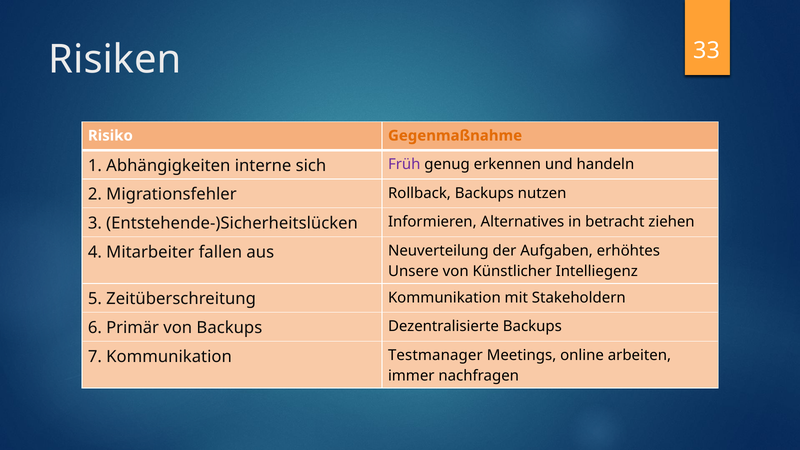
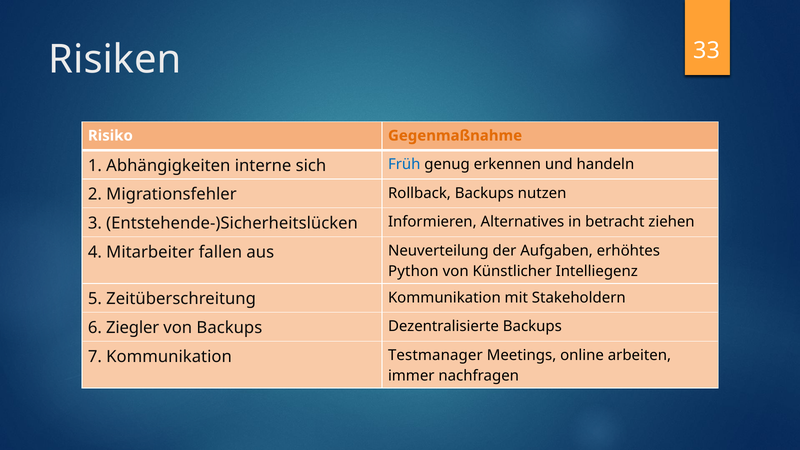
Früh colour: purple -> blue
Unsere: Unsere -> Python
Primär: Primär -> Ziegler
